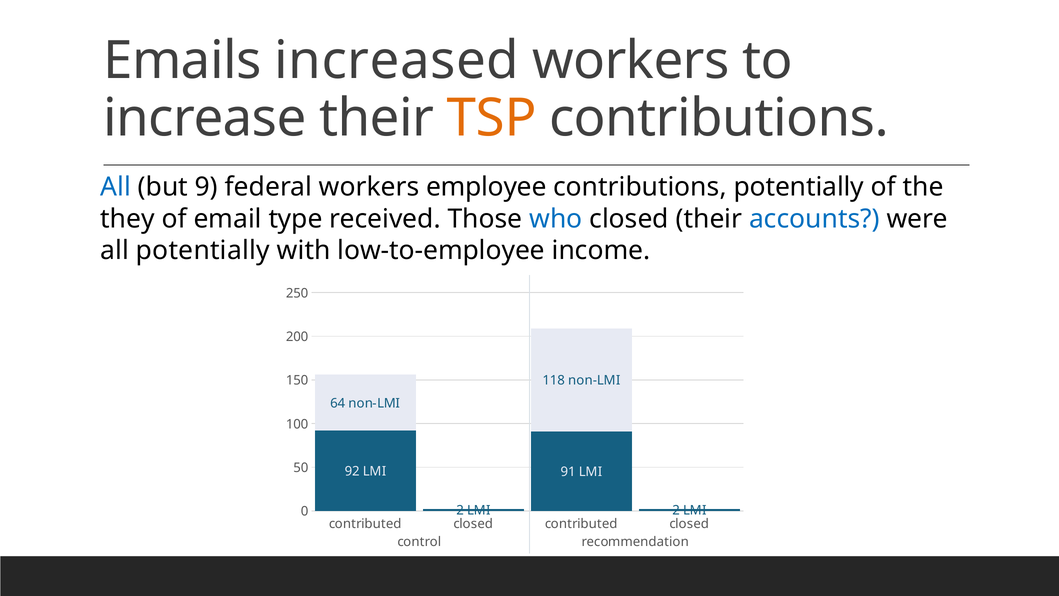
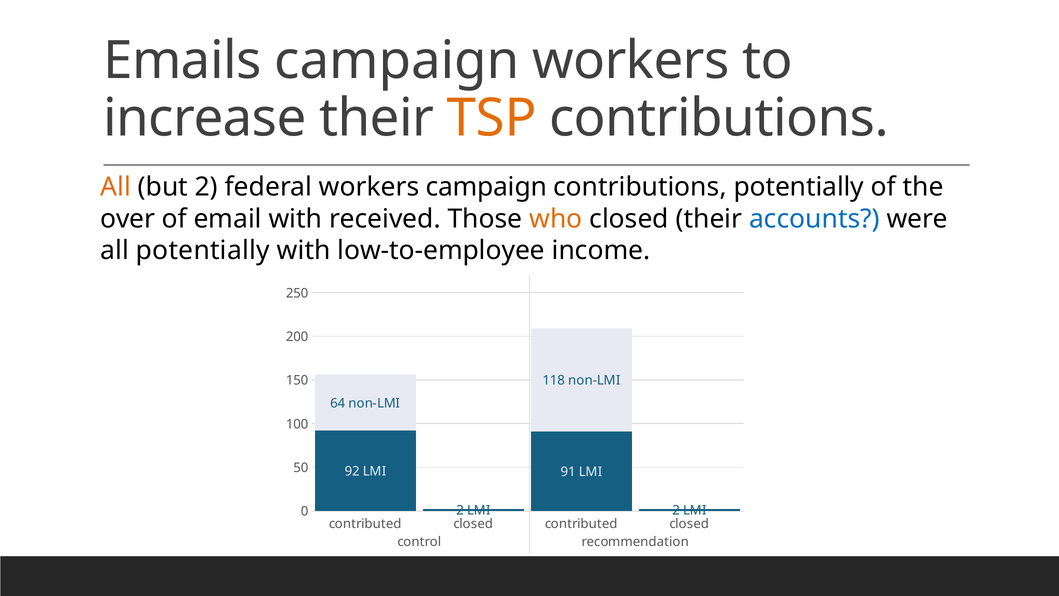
Emails increased: increased -> campaign
All at (116, 187) colour: blue -> orange
but 9: 9 -> 2
workers employee: employee -> campaign
they: they -> over
email type: type -> with
who colour: blue -> orange
